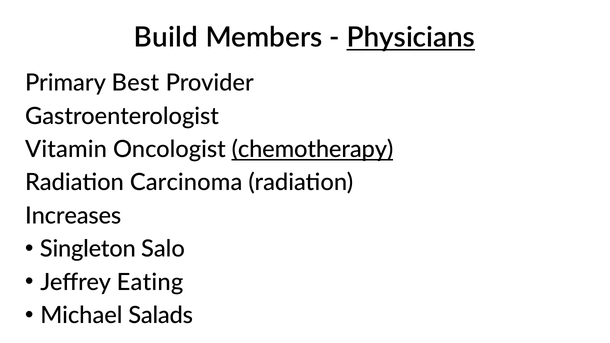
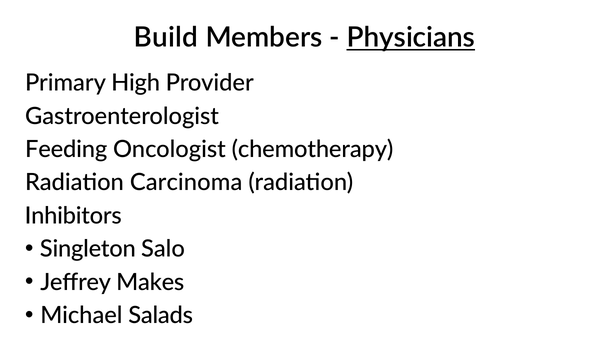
Best: Best -> High
Vitamin: Vitamin -> Feeding
chemotherapy underline: present -> none
Increases: Increases -> Inhibitors
Eating: Eating -> Makes
